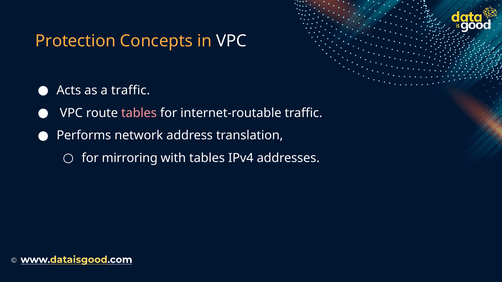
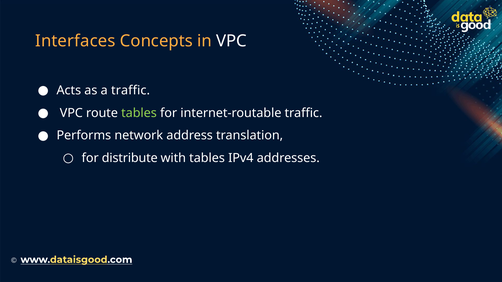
Protection: Protection -> Interfaces
tables at (139, 113) colour: pink -> light green
mirroring: mirroring -> distribute
